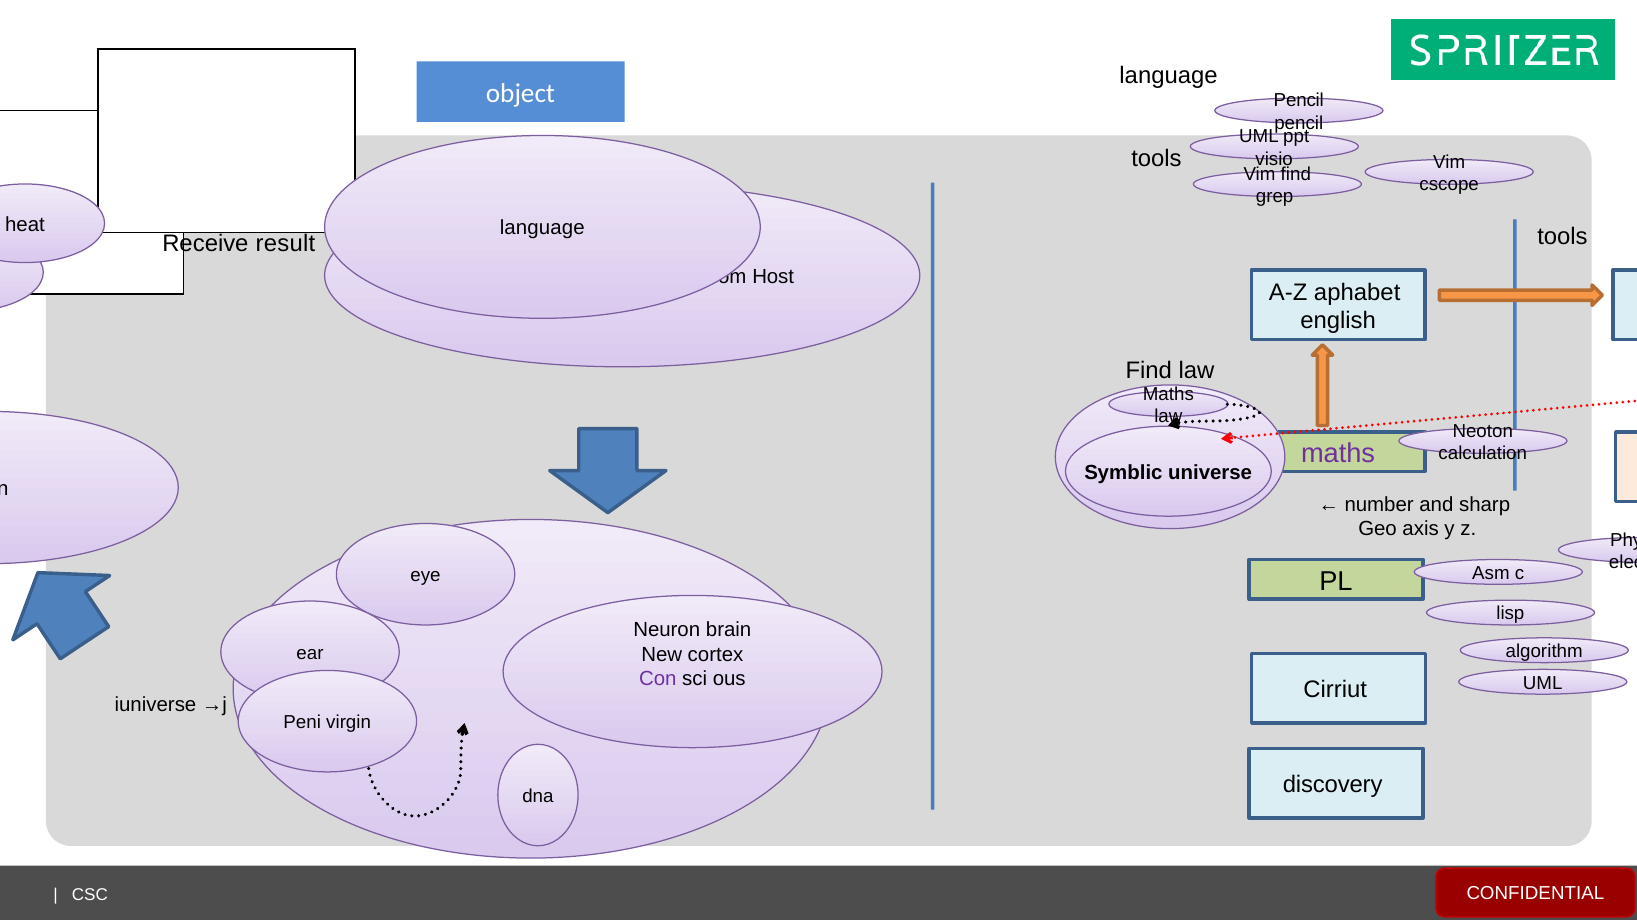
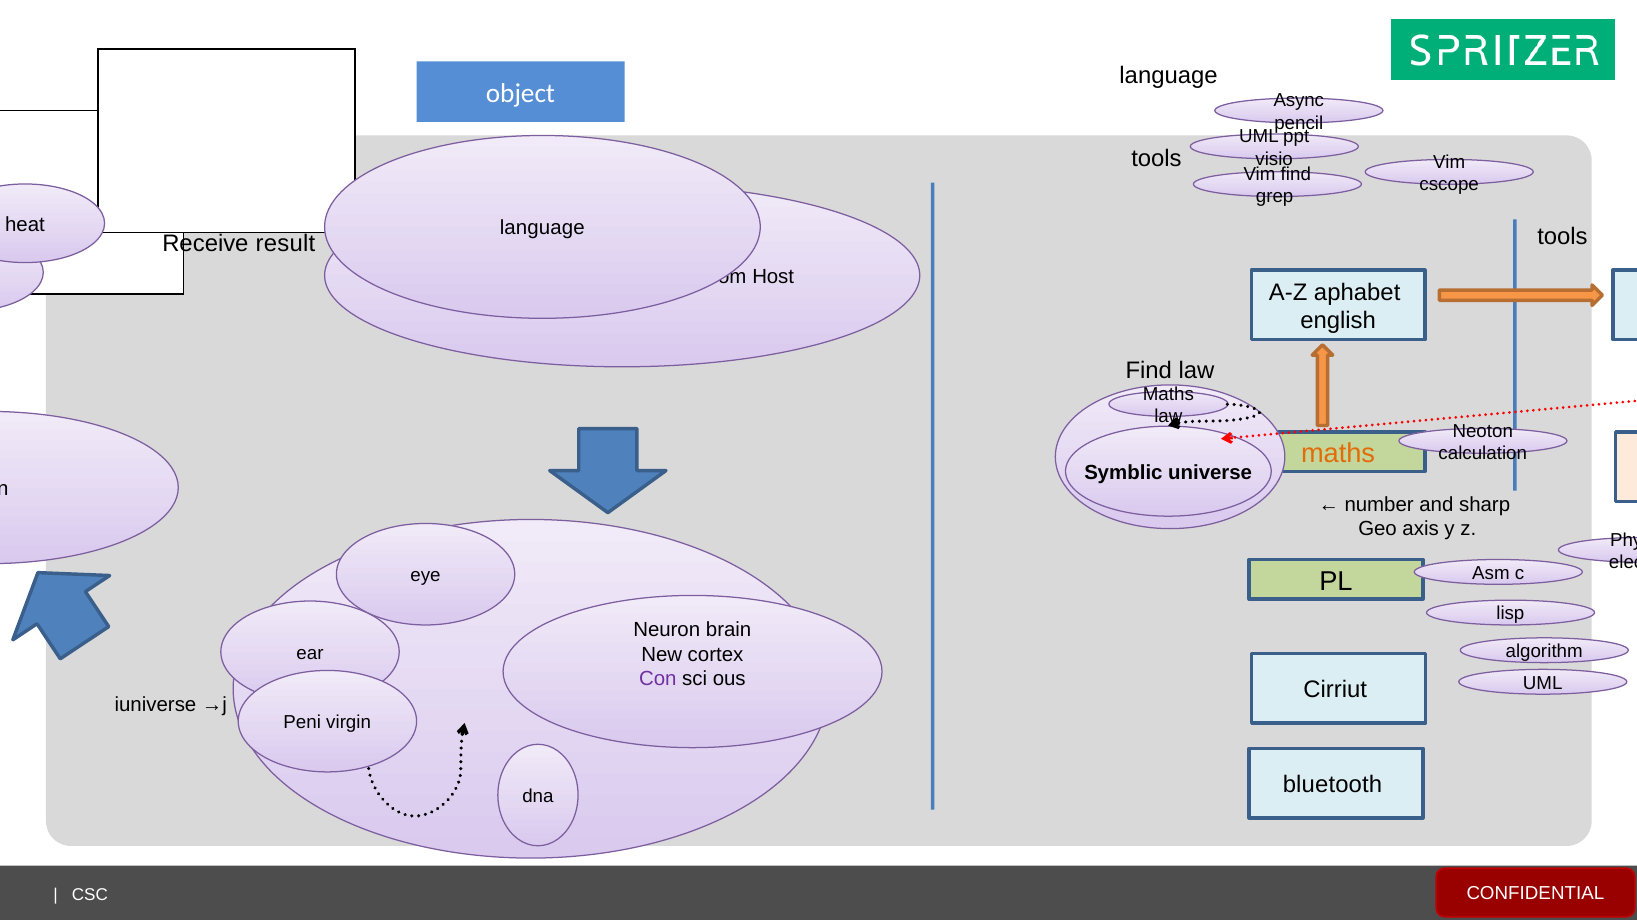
Pencil at (1299, 101): Pencil -> Async
maths at (1338, 454) colour: purple -> orange
discovery: discovery -> bluetooth
